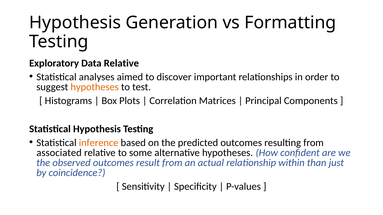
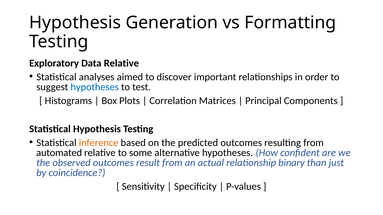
hypotheses at (95, 87) colour: orange -> blue
associated: associated -> automated
within: within -> binary
